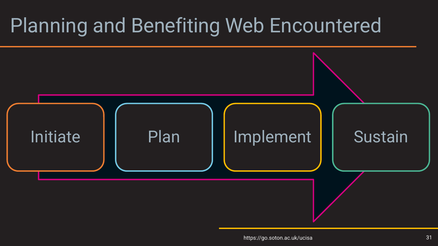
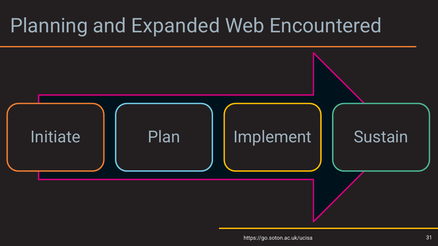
Benefiting: Benefiting -> Expanded
